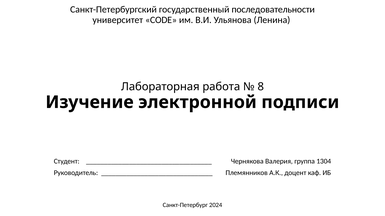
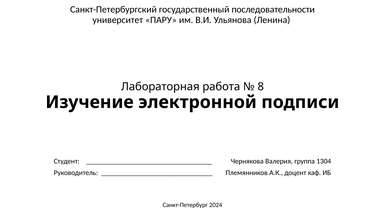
CODE: CODE -> ПАРУ
